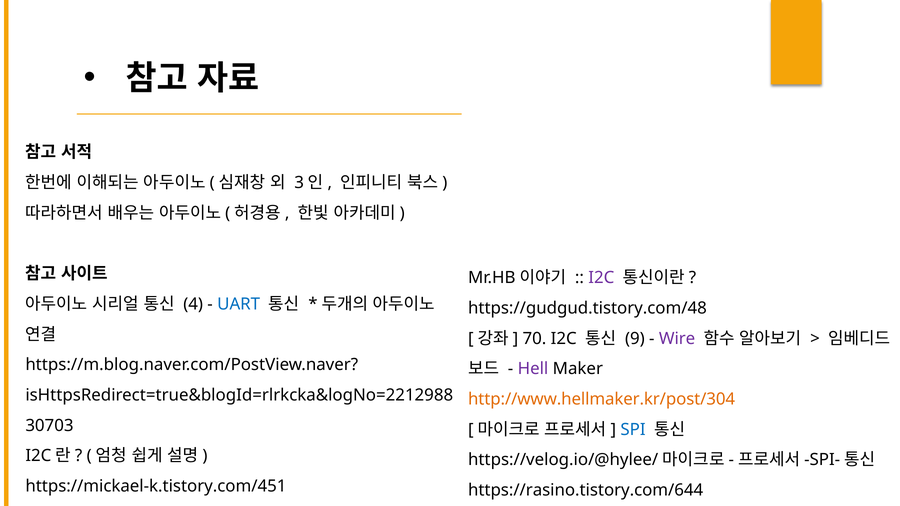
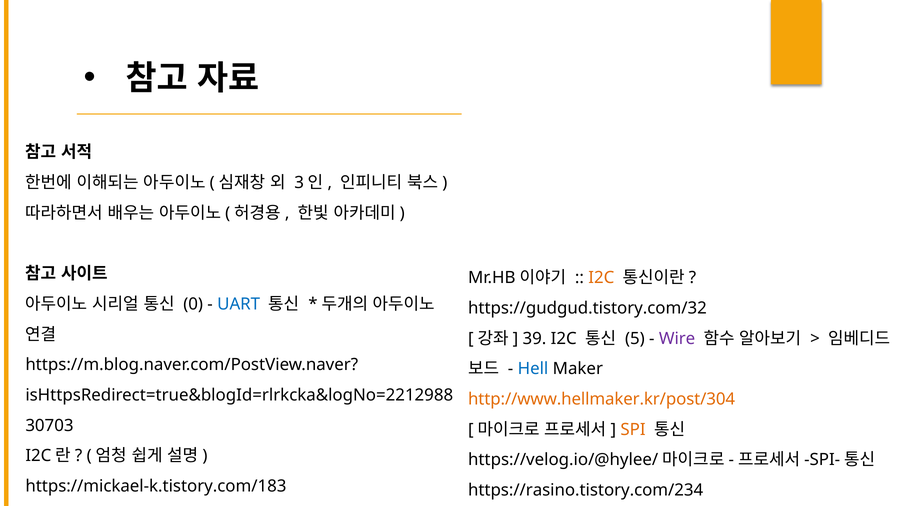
I2C at (601, 278) colour: purple -> orange
4: 4 -> 0
https://gudgud.tistory.com/48: https://gudgud.tistory.com/48 -> https://gudgud.tistory.com/32
70: 70 -> 39
9: 9 -> 5
Hell colour: purple -> blue
SPI colour: blue -> orange
https://mickael-k.tistory.com/451: https://mickael-k.tistory.com/451 -> https://mickael-k.tistory.com/183
https://rasino.tistory.com/644: https://rasino.tistory.com/644 -> https://rasino.tistory.com/234
